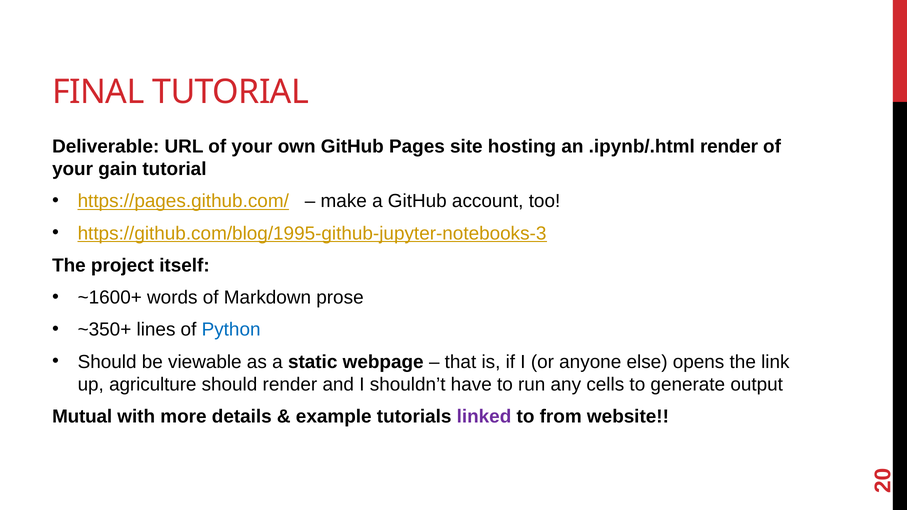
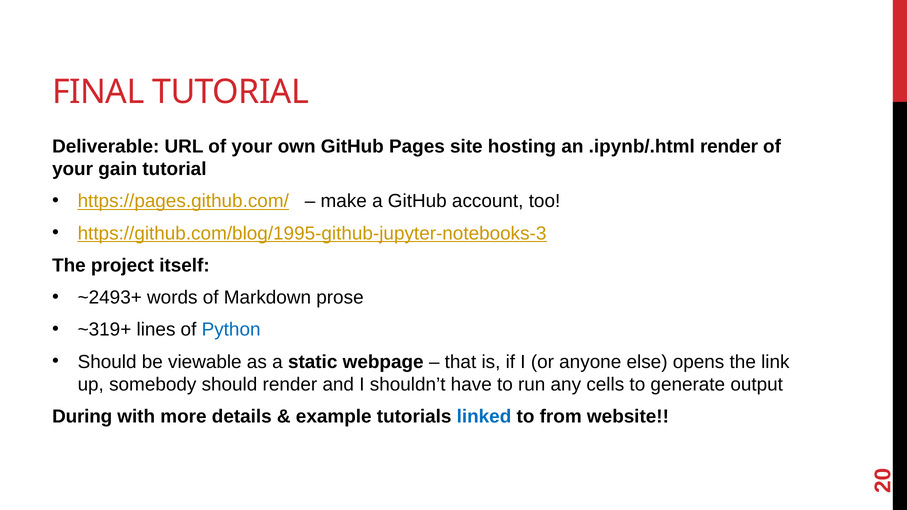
~1600+: ~1600+ -> ~2493+
~350+: ~350+ -> ~319+
agriculture: agriculture -> somebody
Mutual: Mutual -> During
linked colour: purple -> blue
